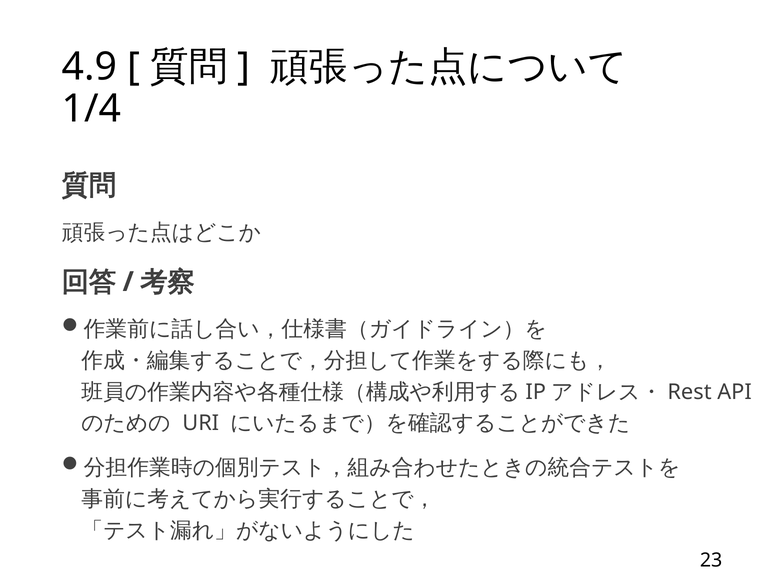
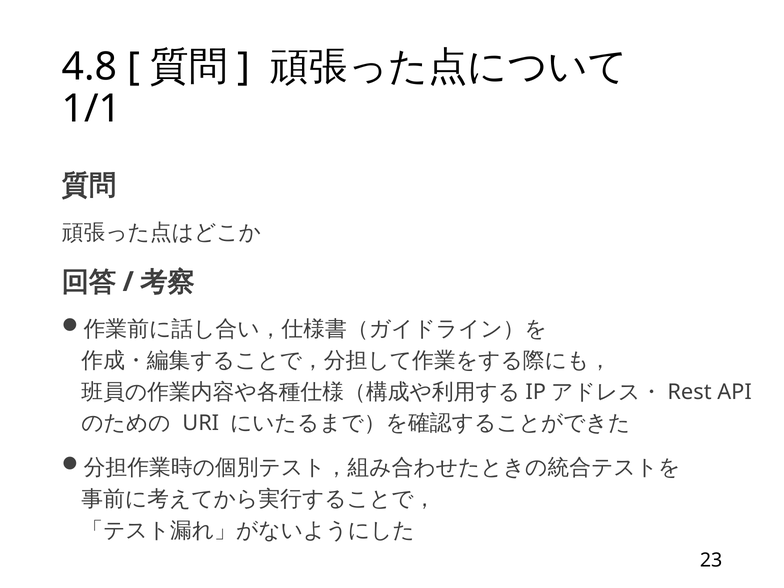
4.9: 4.9 -> 4.8
1/4: 1/4 -> 1/1
